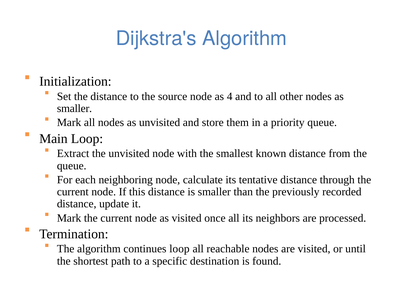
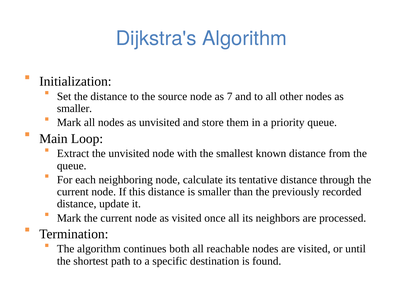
4: 4 -> 7
continues loop: loop -> both
